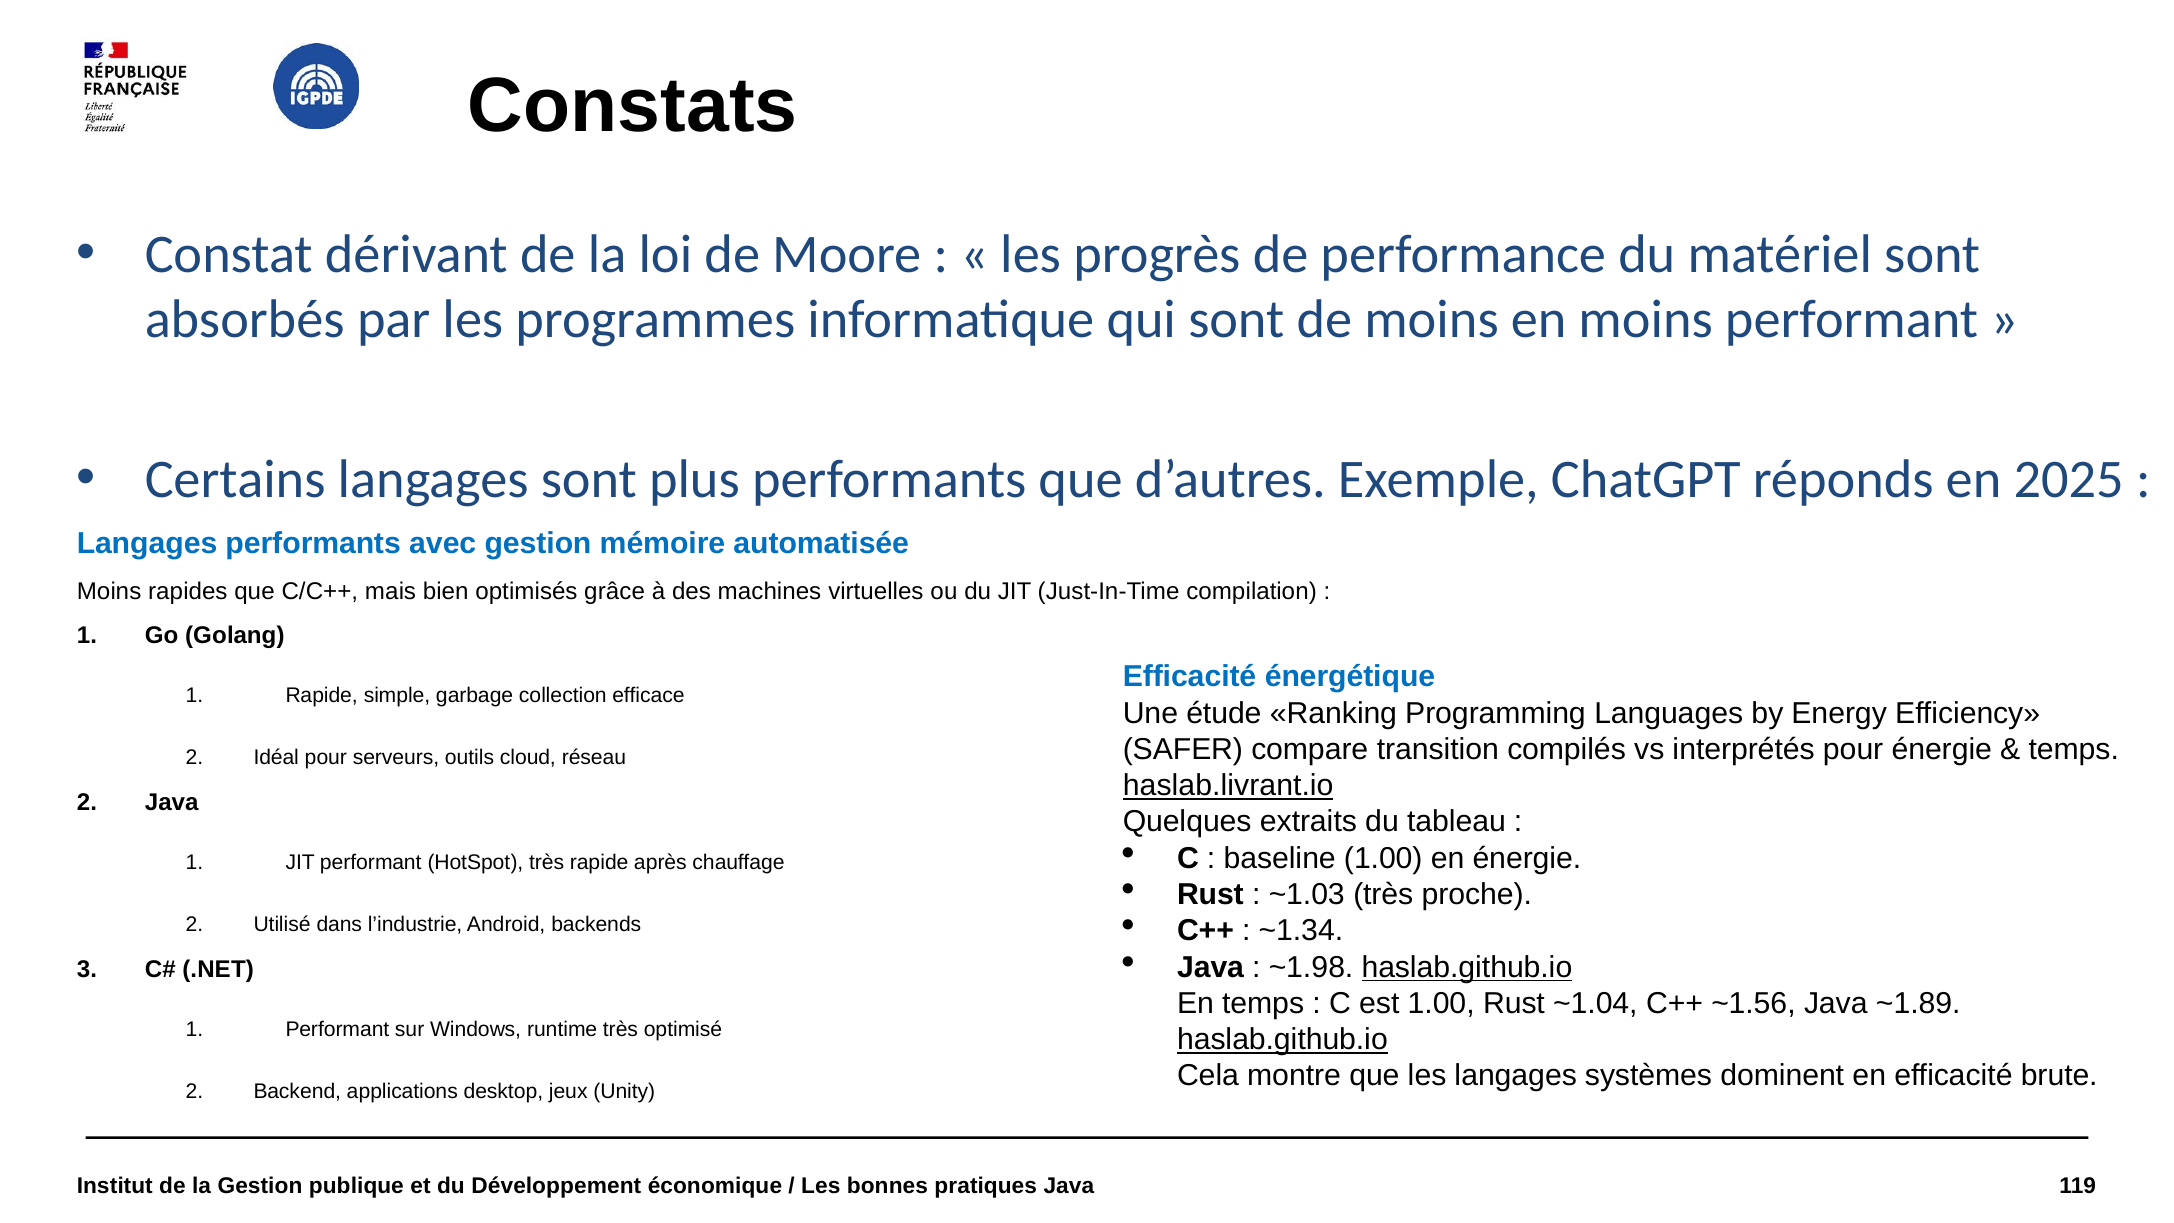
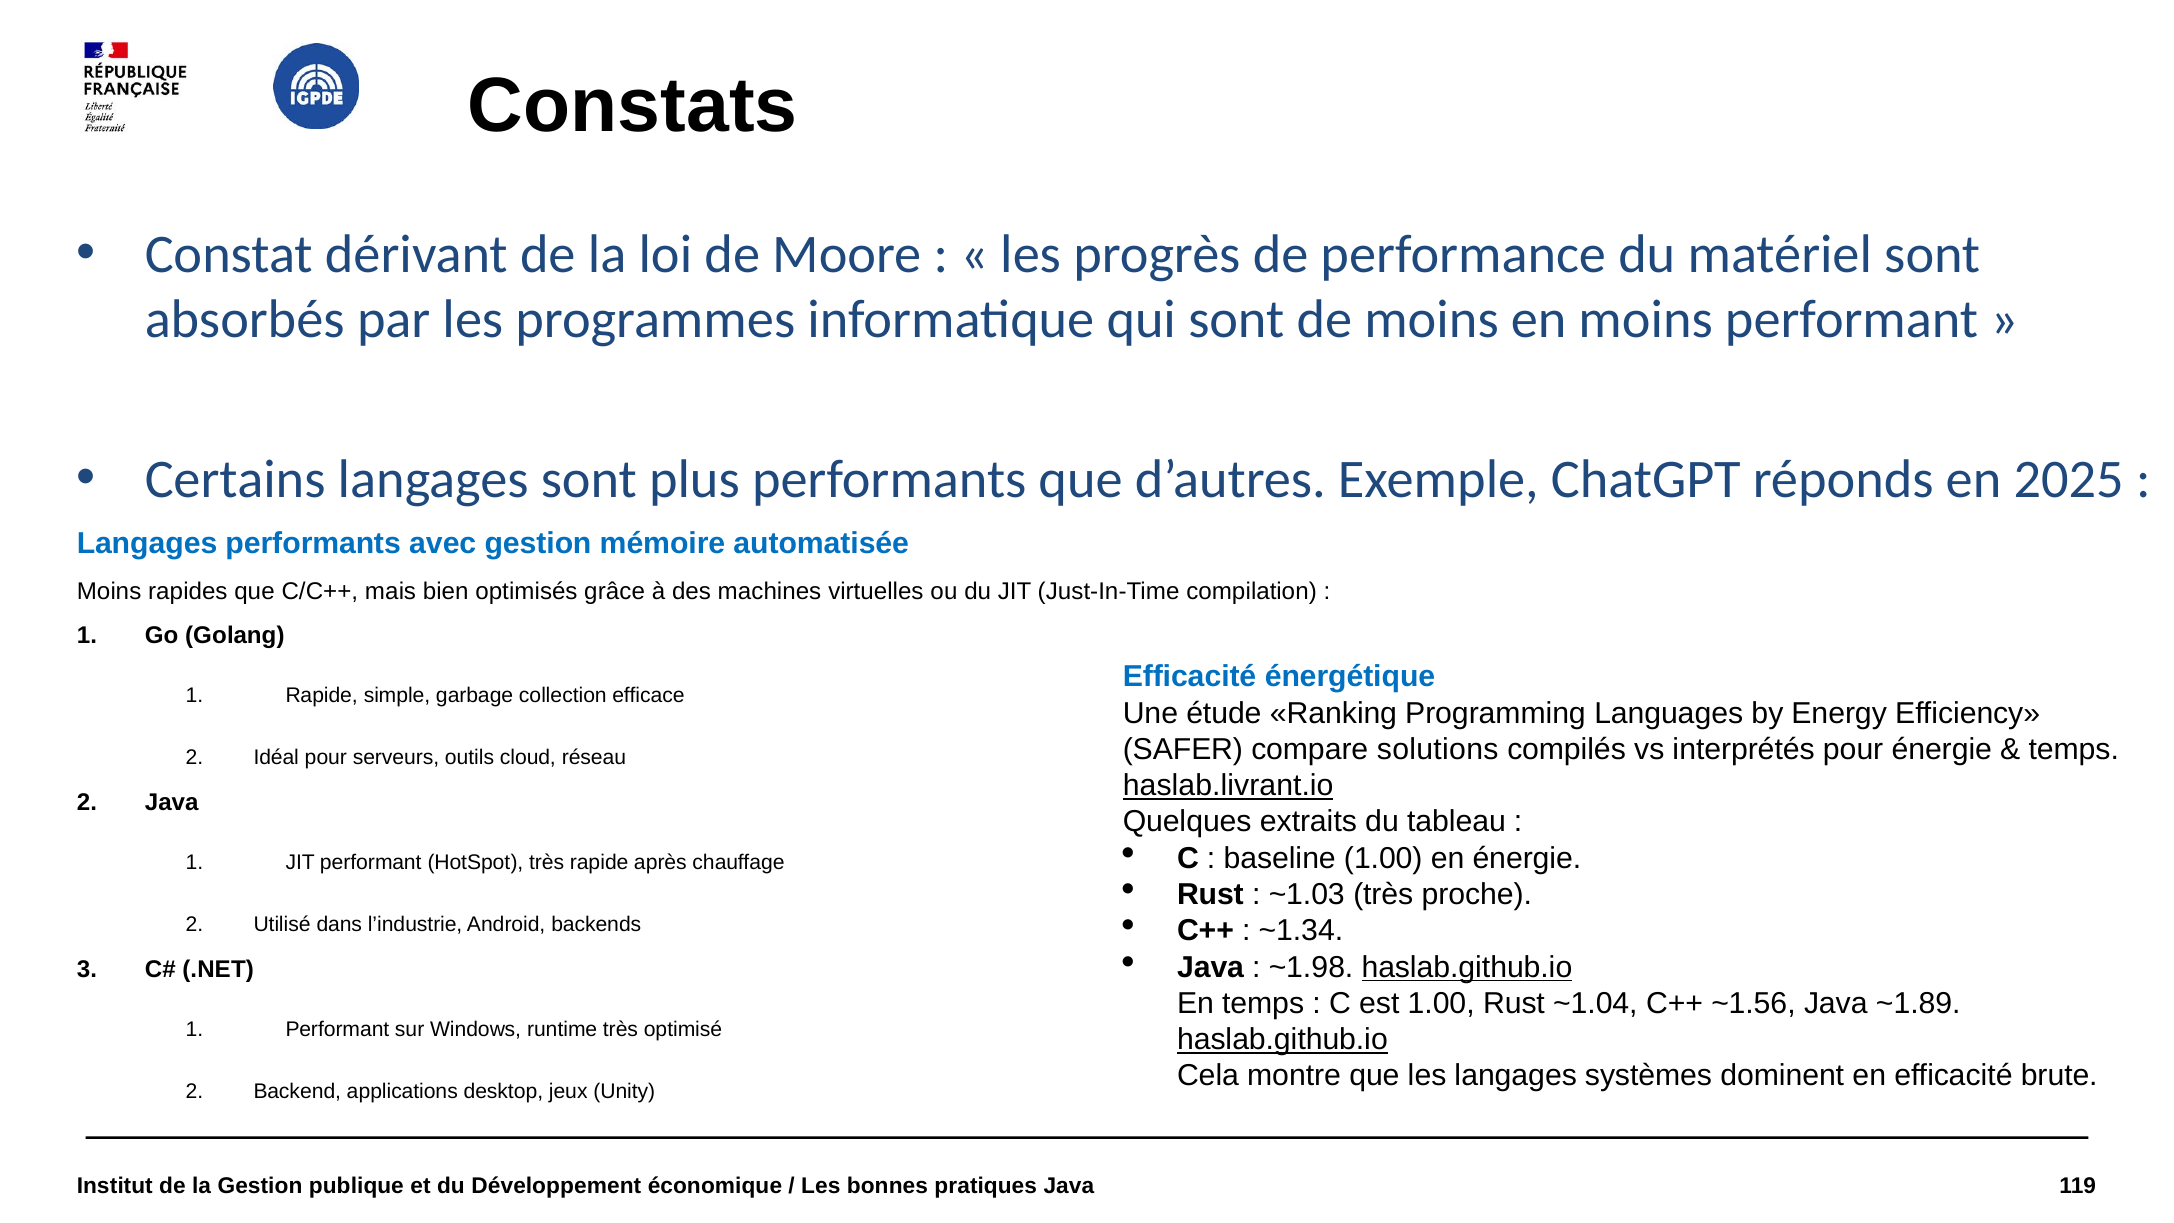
transition: transition -> solutions
